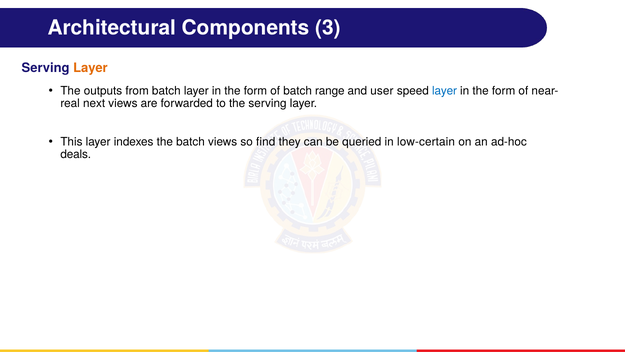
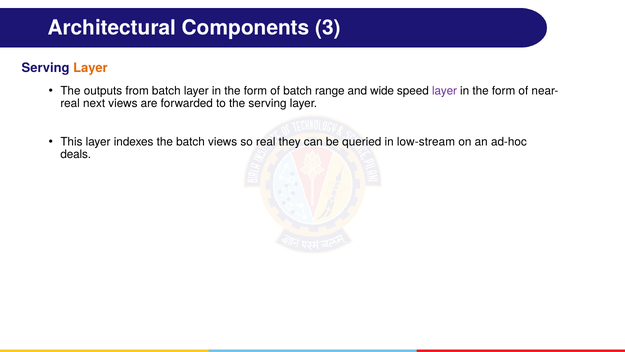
user: user -> wide
layer at (445, 91) colour: blue -> purple
so find: find -> real
low-certain: low-certain -> low-stream
